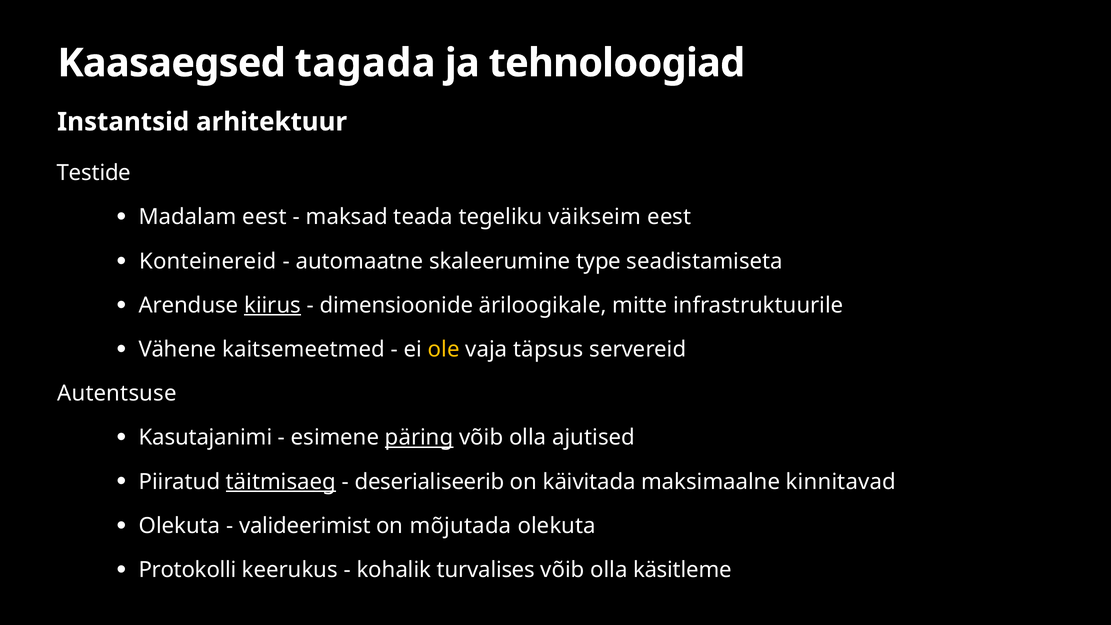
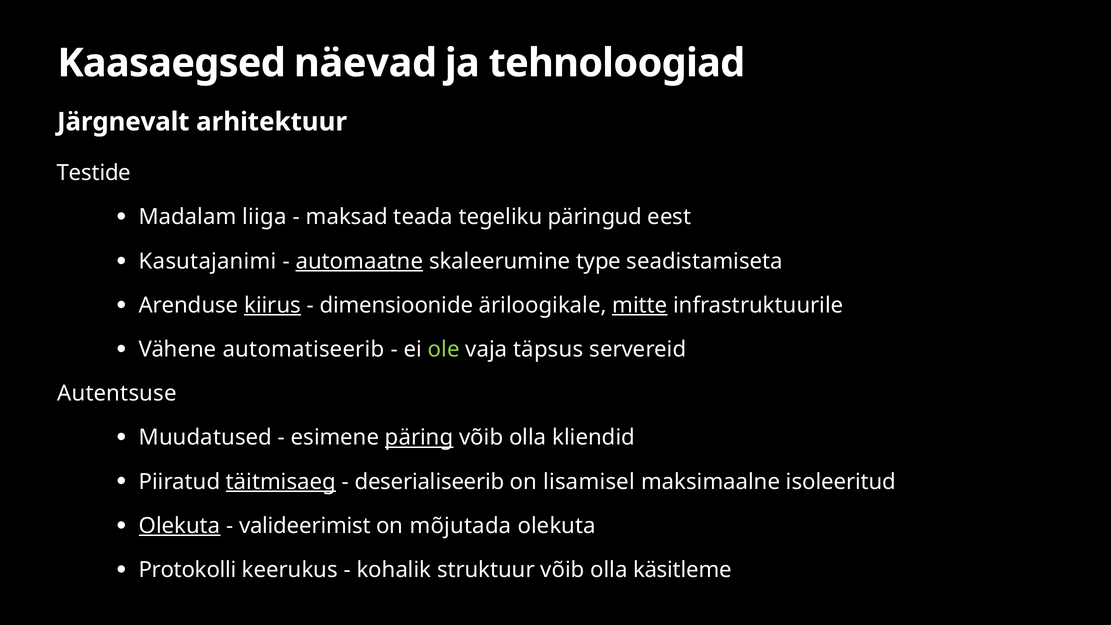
tagada: tagada -> näevad
Instantsid: Instantsid -> Järgnevalt
Madalam eest: eest -> liiga
väikseim: väikseim -> päringud
Konteinereid: Konteinereid -> Kasutajanimi
automaatne underline: none -> present
mitte underline: none -> present
kaitsemeetmed: kaitsemeetmed -> automatiseerib
ole colour: yellow -> light green
Kasutajanimi: Kasutajanimi -> Muudatused
ajutised: ajutised -> kliendid
käivitada: käivitada -> lisamisel
kinnitavad: kinnitavad -> isoleeritud
Olekuta at (180, 526) underline: none -> present
turvalises: turvalises -> struktuur
